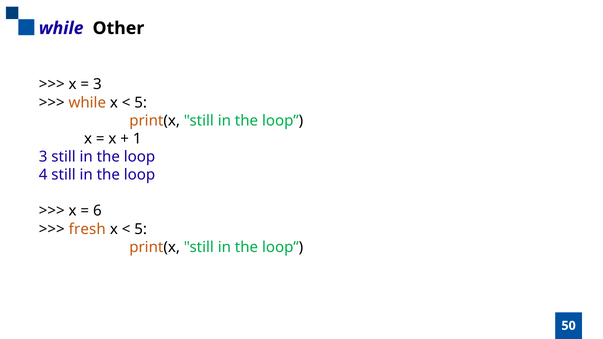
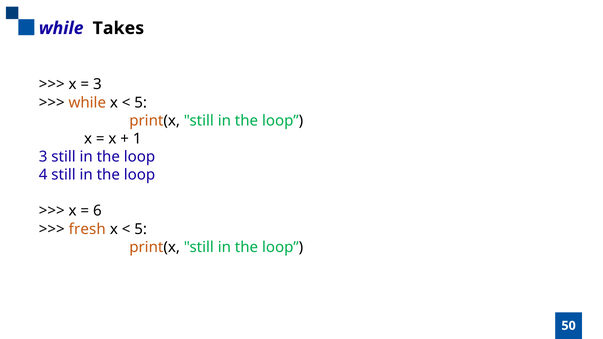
Other: Other -> Takes
